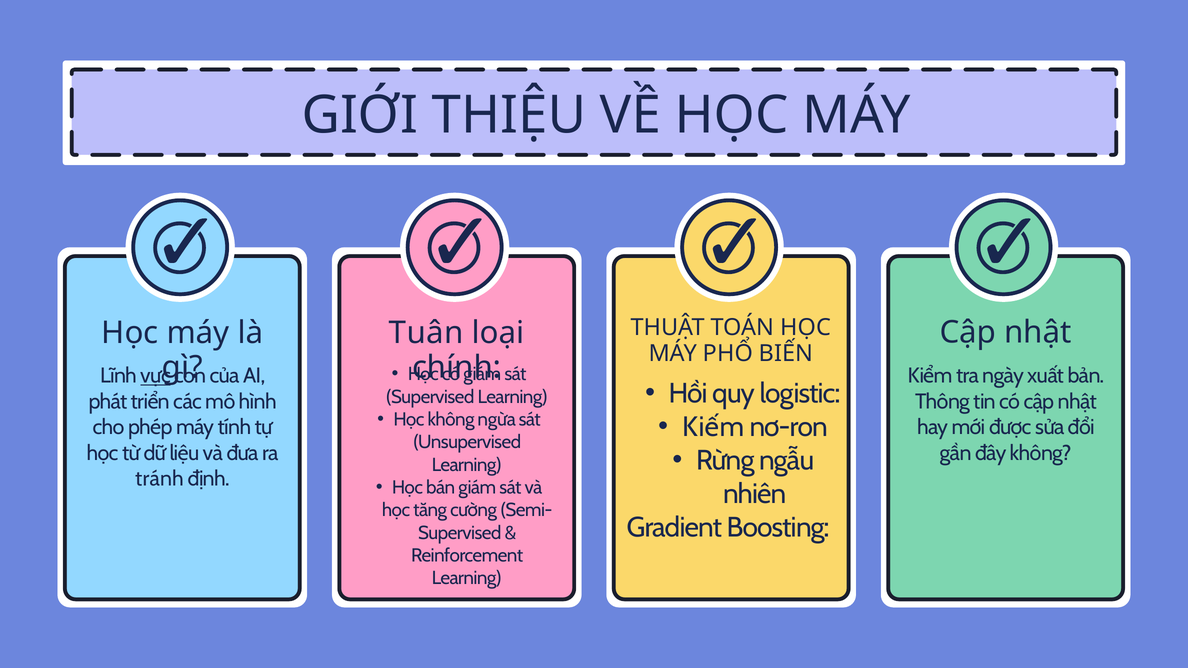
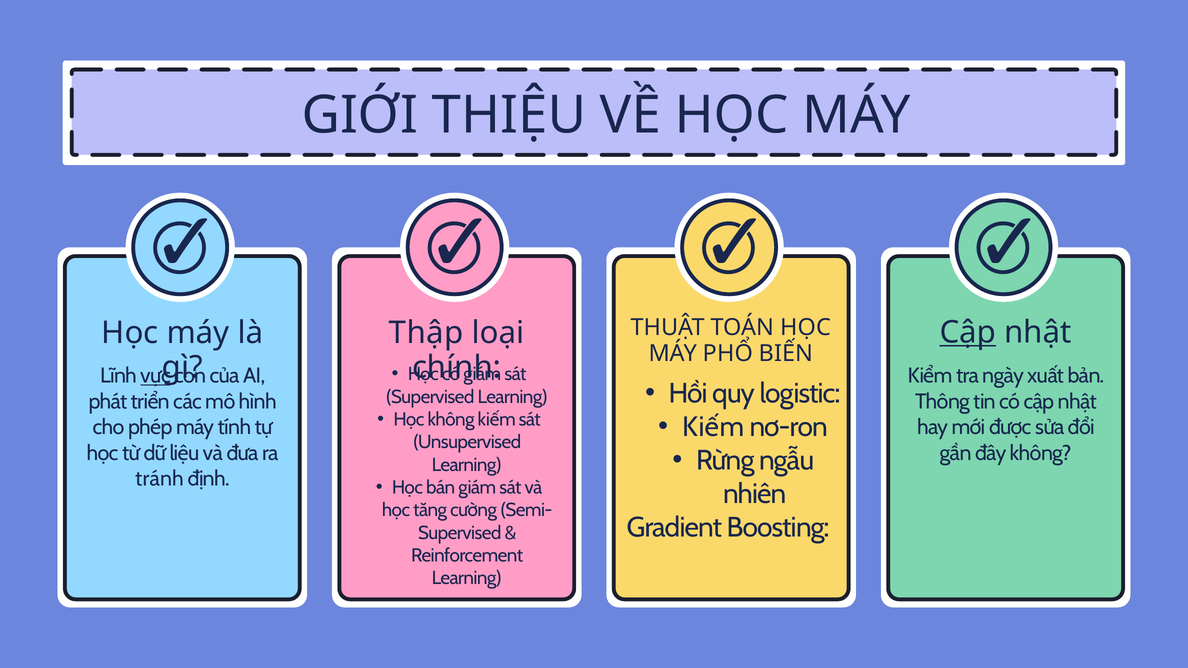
Cập at (968, 332) underline: none -> present
Tuân: Tuân -> Thập
không ngừa: ngừa -> kiếm
